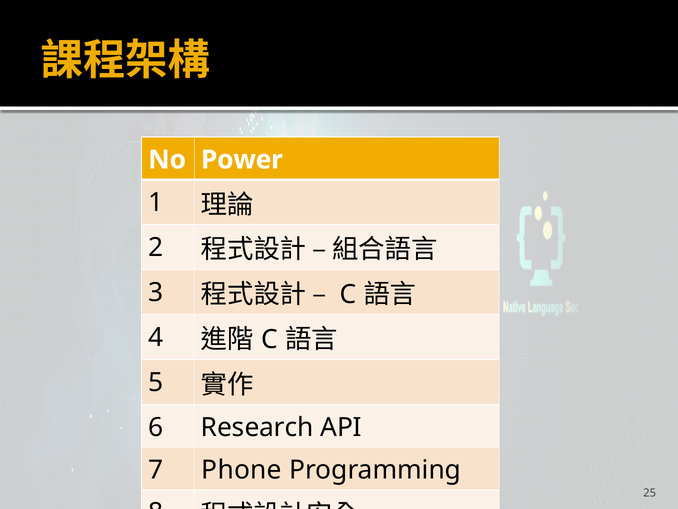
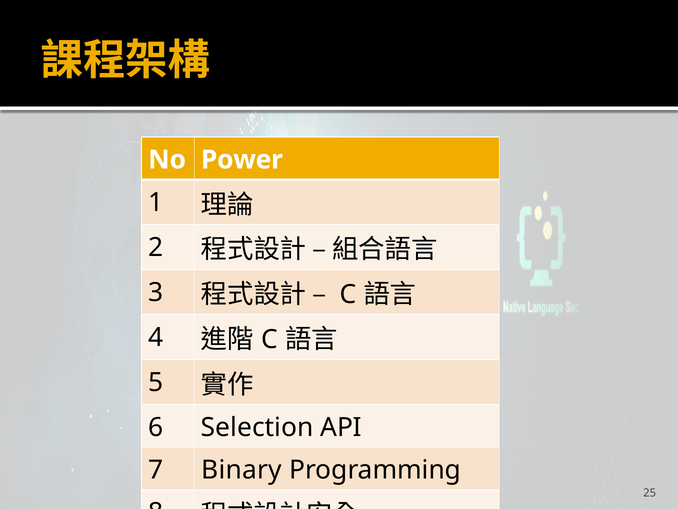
Research: Research -> Selection
Phone: Phone -> Binary
